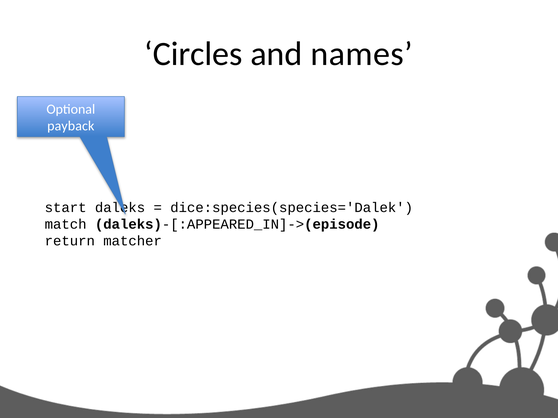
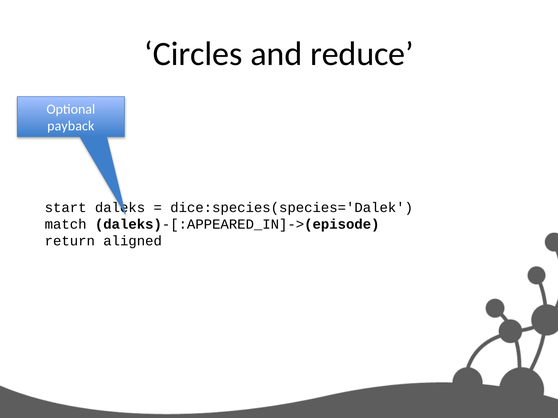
names: names -> reduce
matcher: matcher -> aligned
